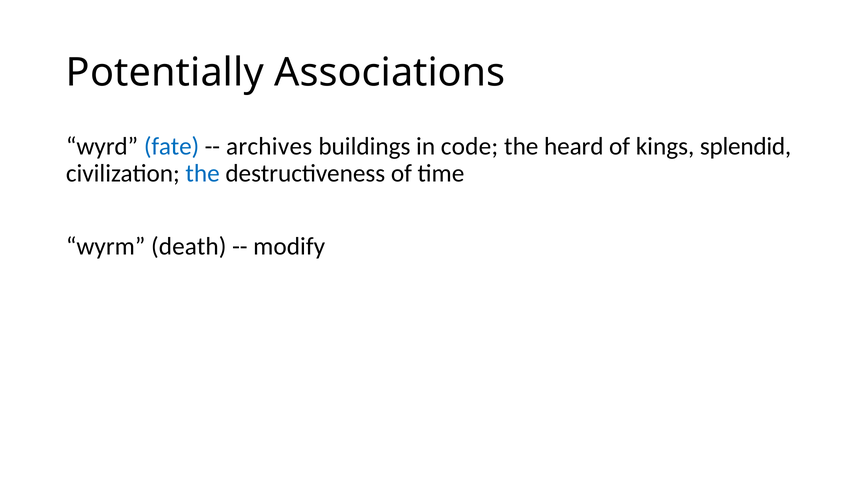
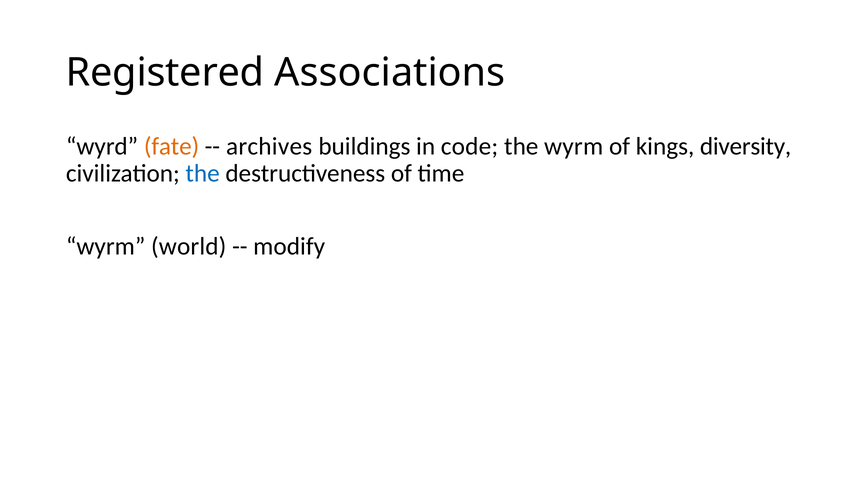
Potentially: Potentially -> Registered
fate colour: blue -> orange
the heard: heard -> wyrm
splendid: splendid -> diversity
death: death -> world
